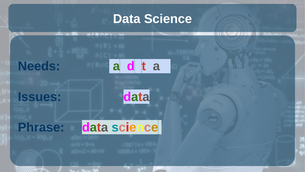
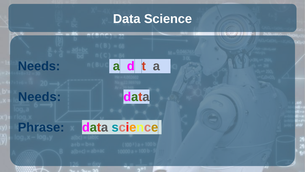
Issues at (40, 97): Issues -> Needs
